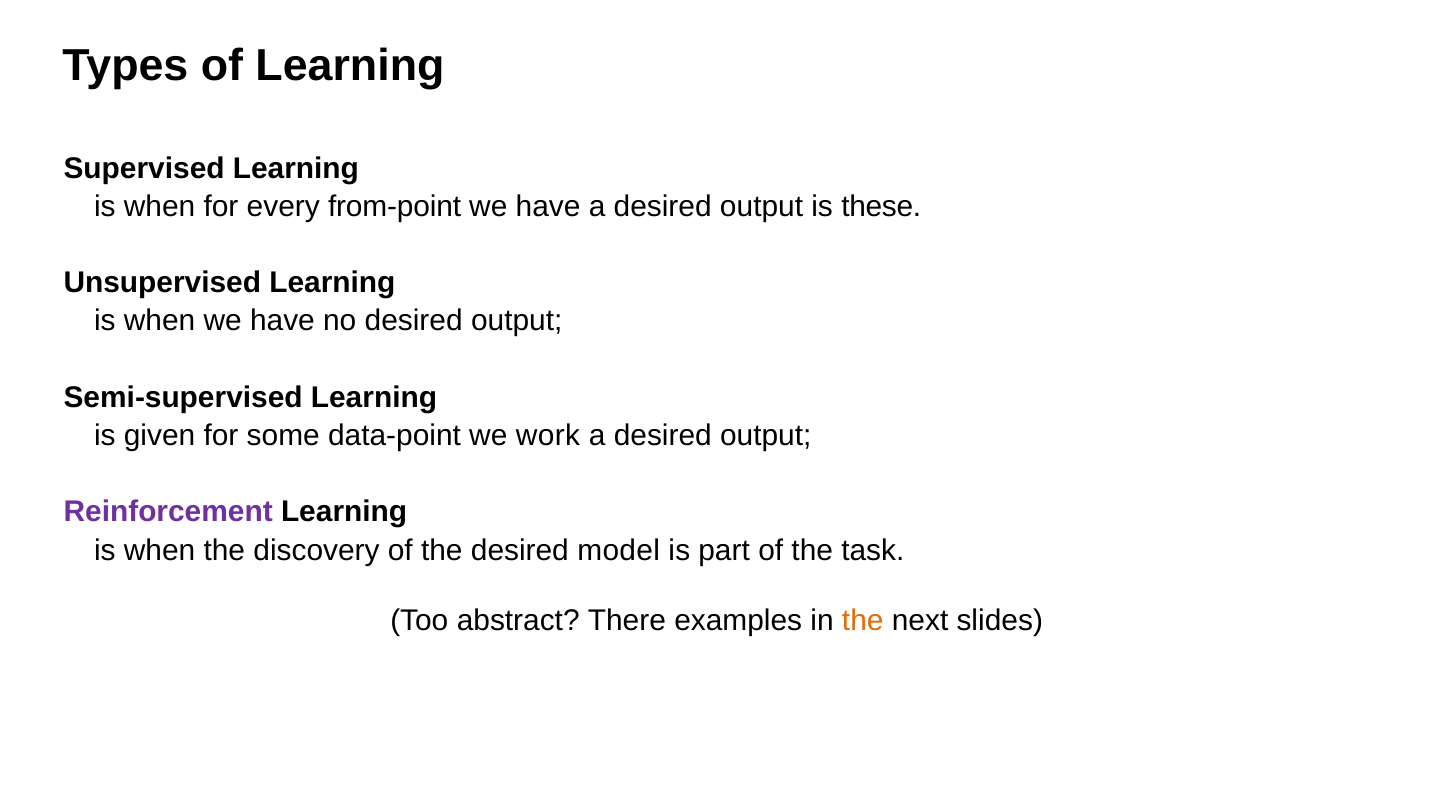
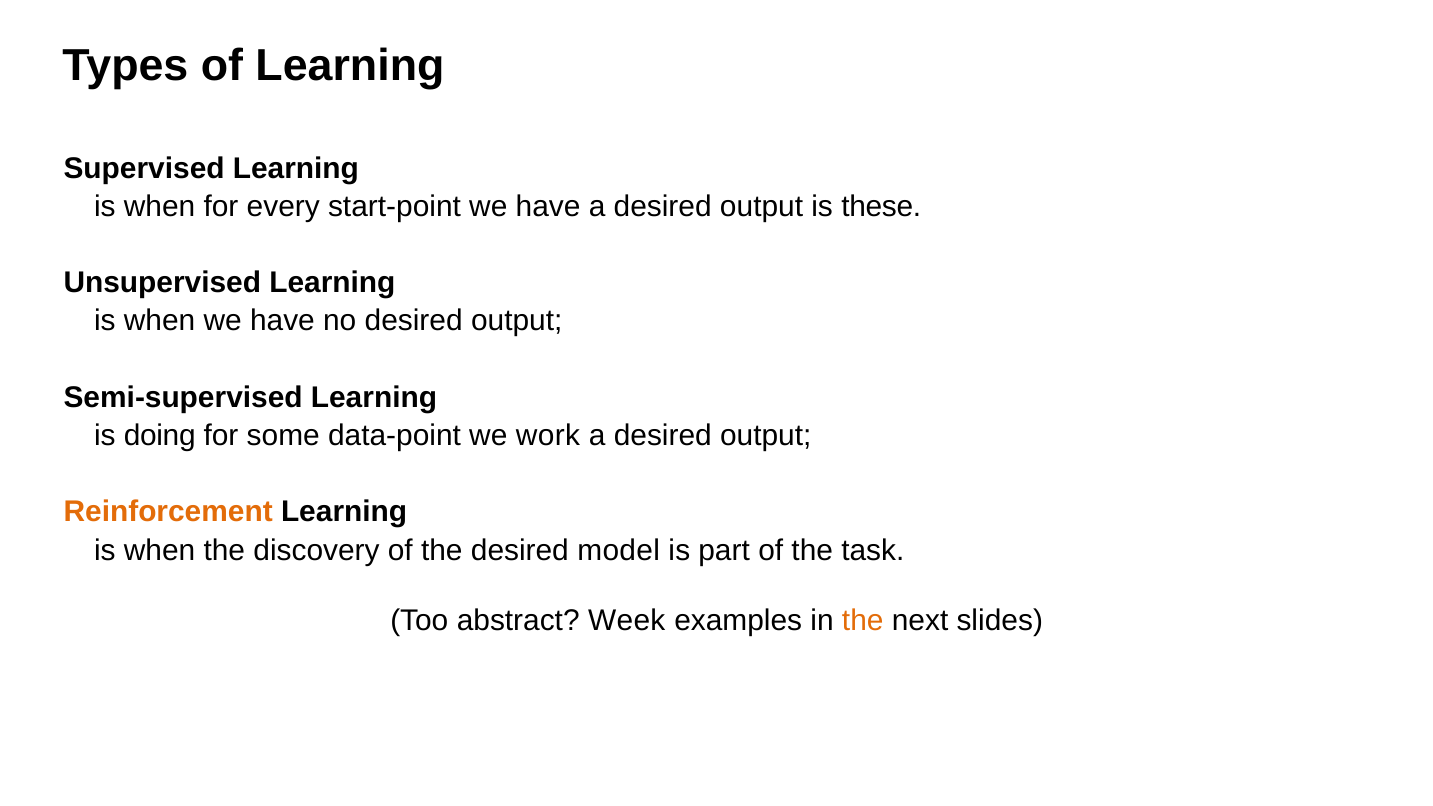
from-point: from-point -> start-point
given: given -> doing
Reinforcement colour: purple -> orange
There: There -> Week
